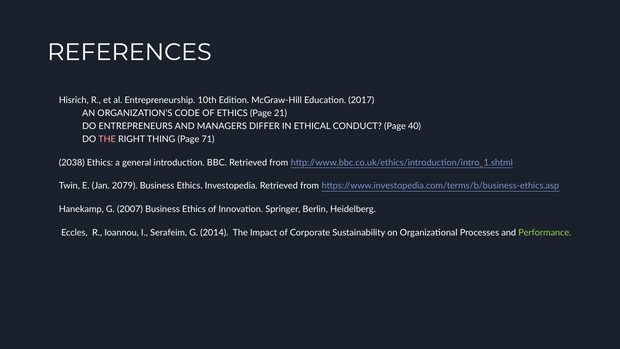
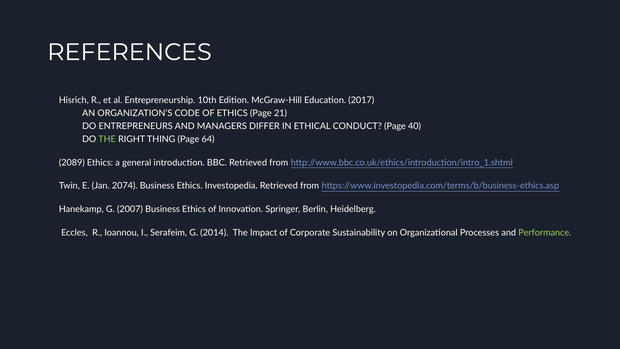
THE at (107, 139) colour: pink -> light green
71: 71 -> 64
2038: 2038 -> 2089
2079: 2079 -> 2074
